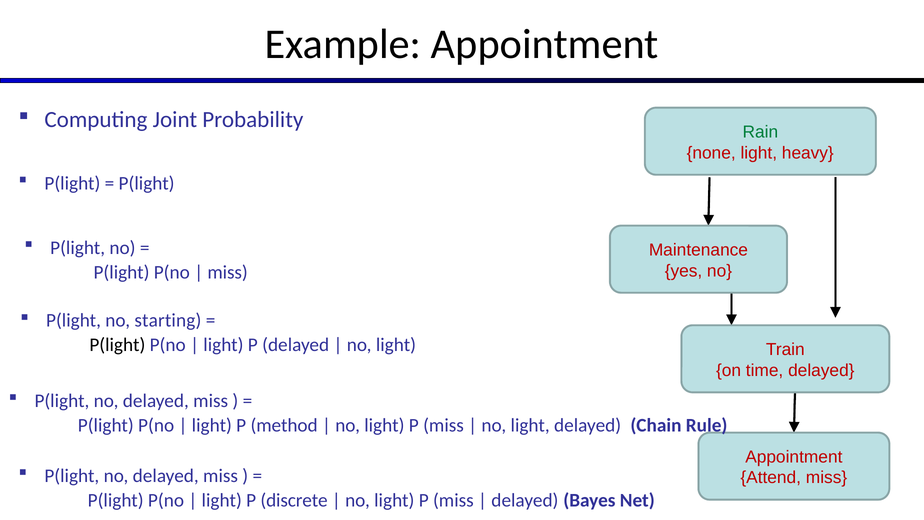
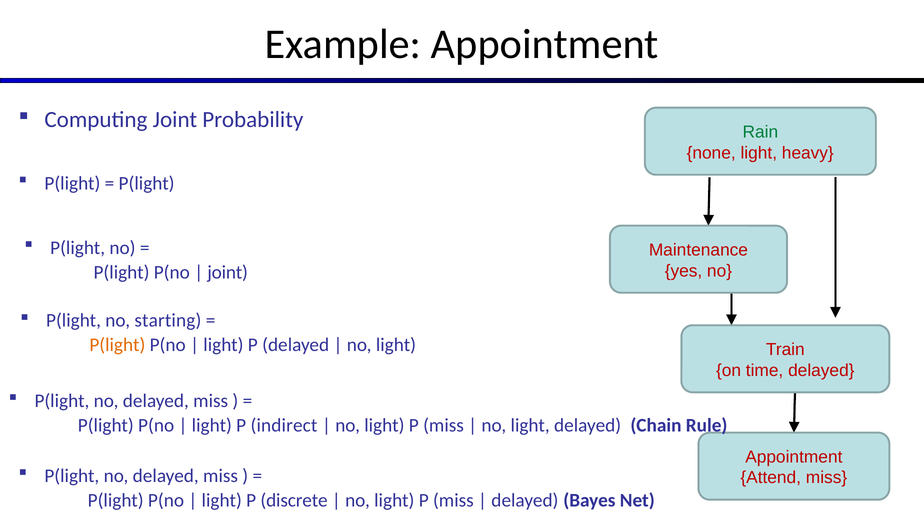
miss at (228, 272): miss -> joint
P(light at (117, 345) colour: black -> orange
method: method -> indirect
